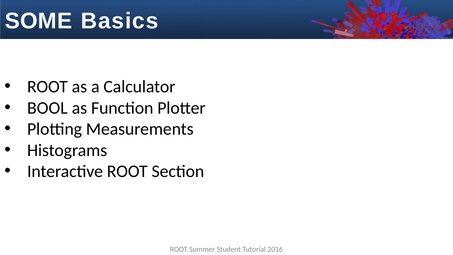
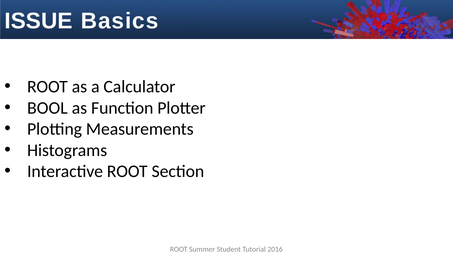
SOME: SOME -> ISSUE
